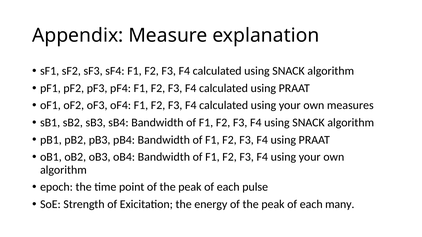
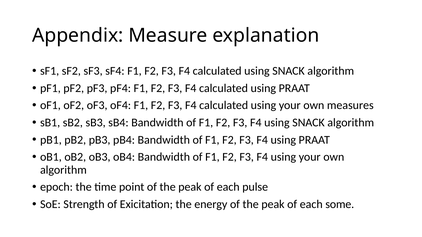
many: many -> some
